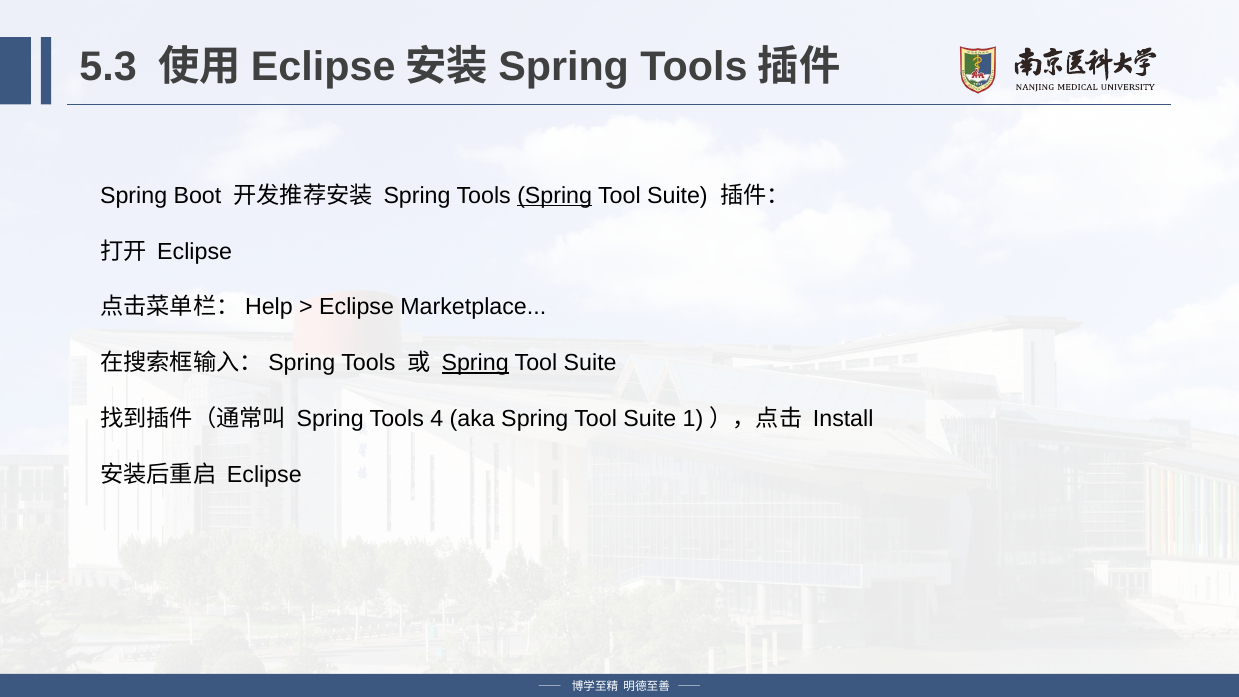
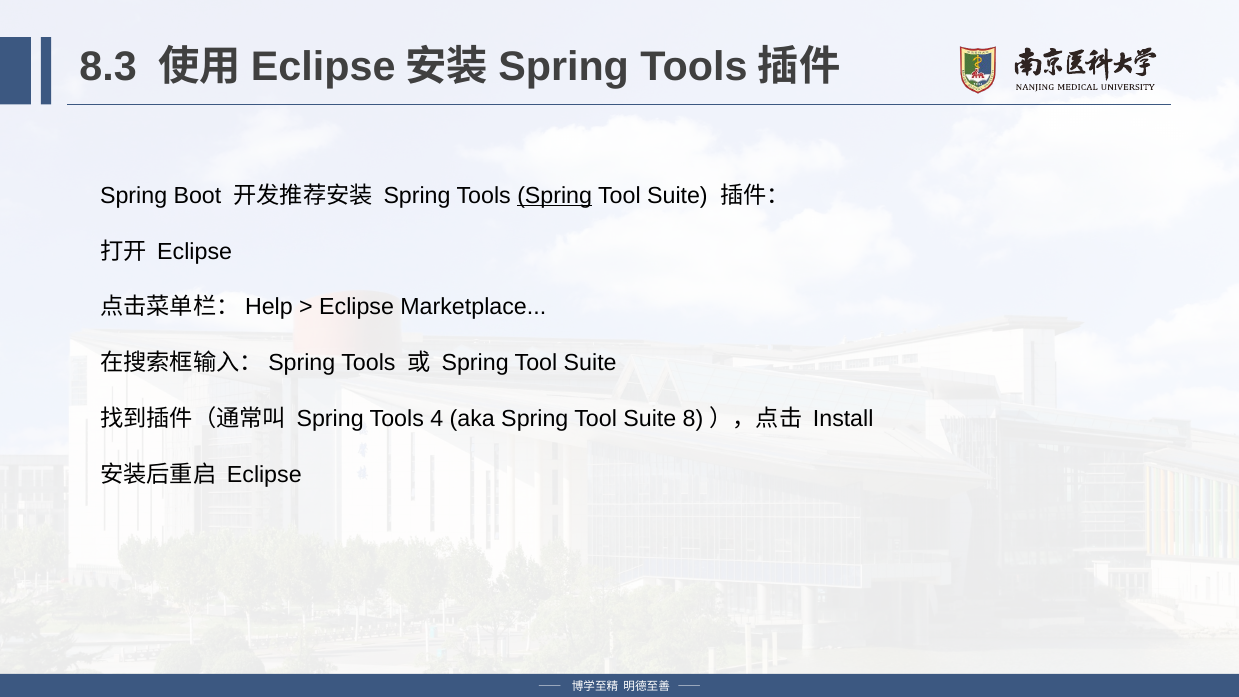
5.3: 5.3 -> 8.3
Spring at (475, 363) underline: present -> none
1: 1 -> 8
